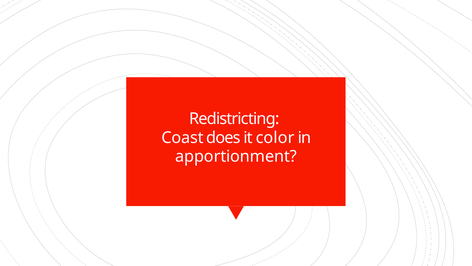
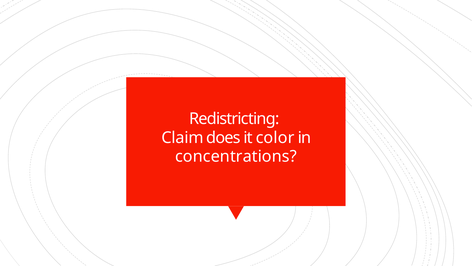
Coast: Coast -> Claim
apportionment: apportionment -> concentrations
